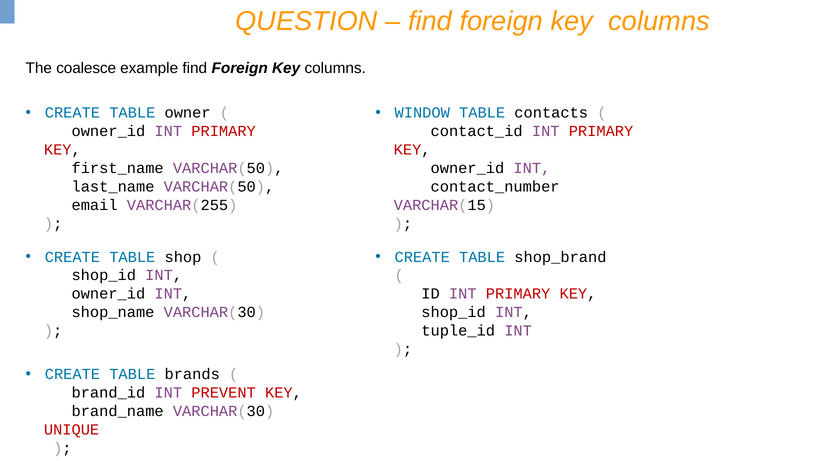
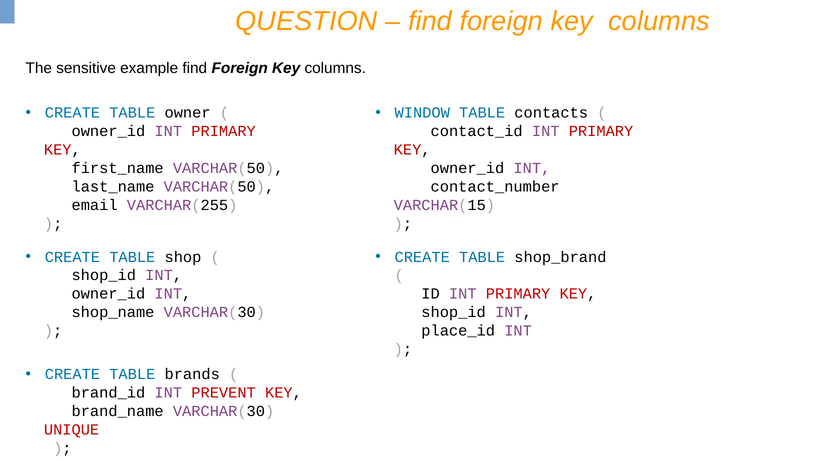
coalesce: coalesce -> sensitive
tuple_id: tuple_id -> place_id
